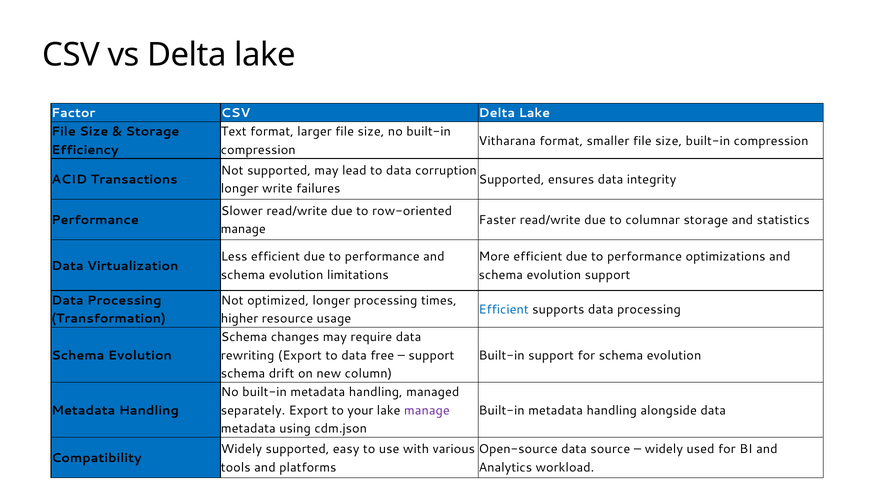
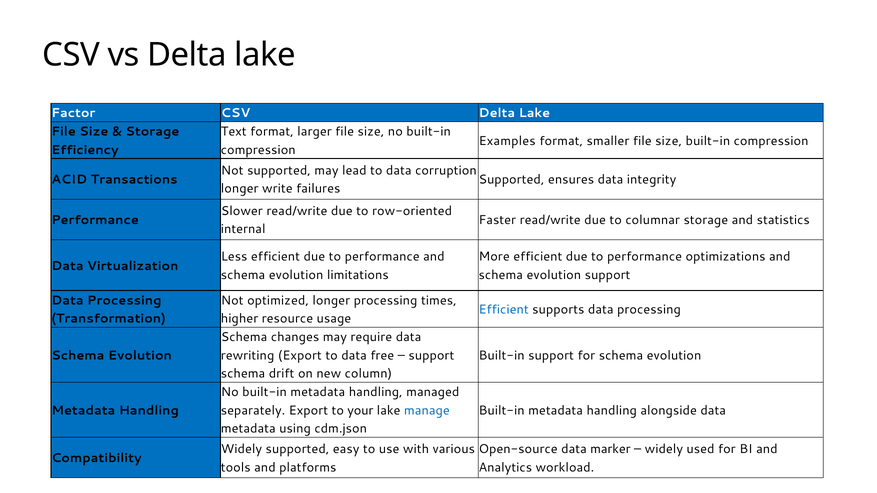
Vitharana: Vitharana -> Examples
manage at (243, 229): manage -> internal
manage at (427, 411) colour: purple -> blue
source: source -> marker
